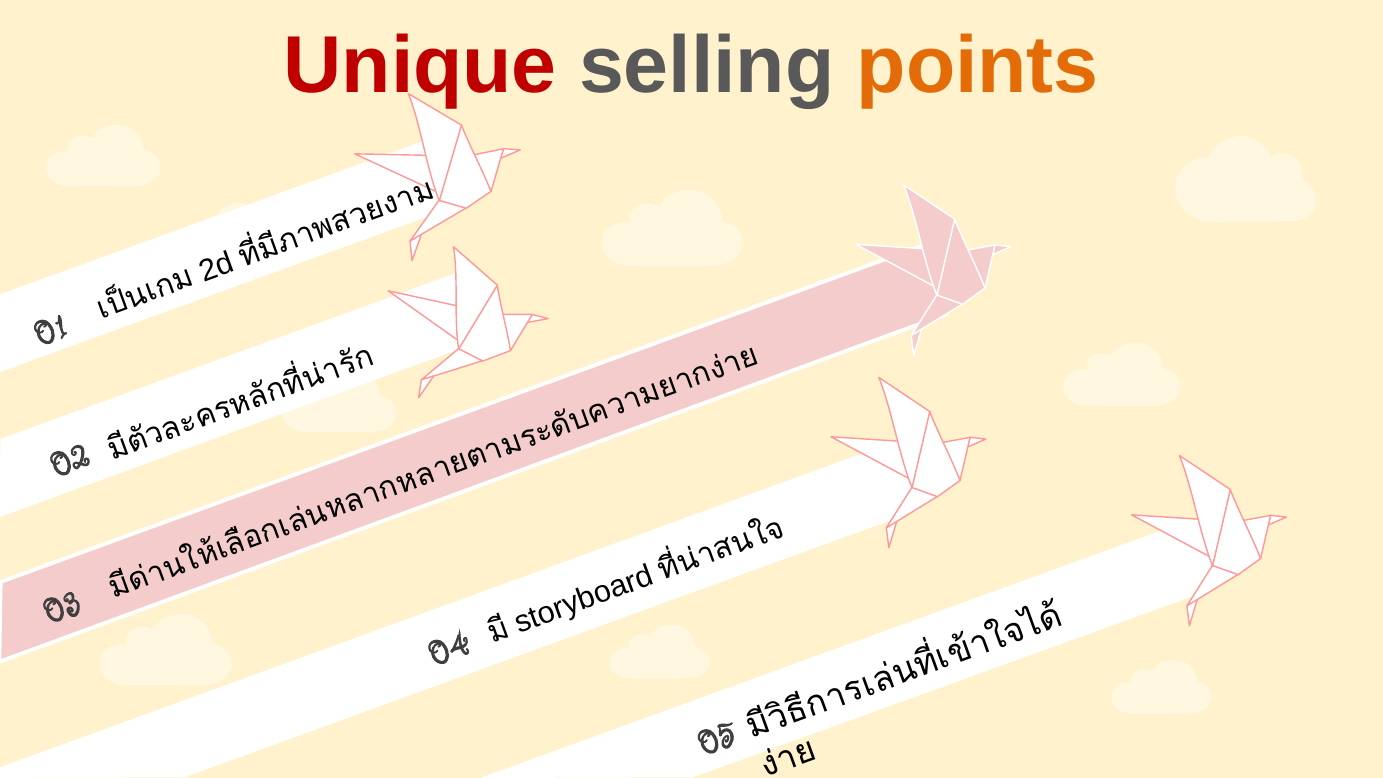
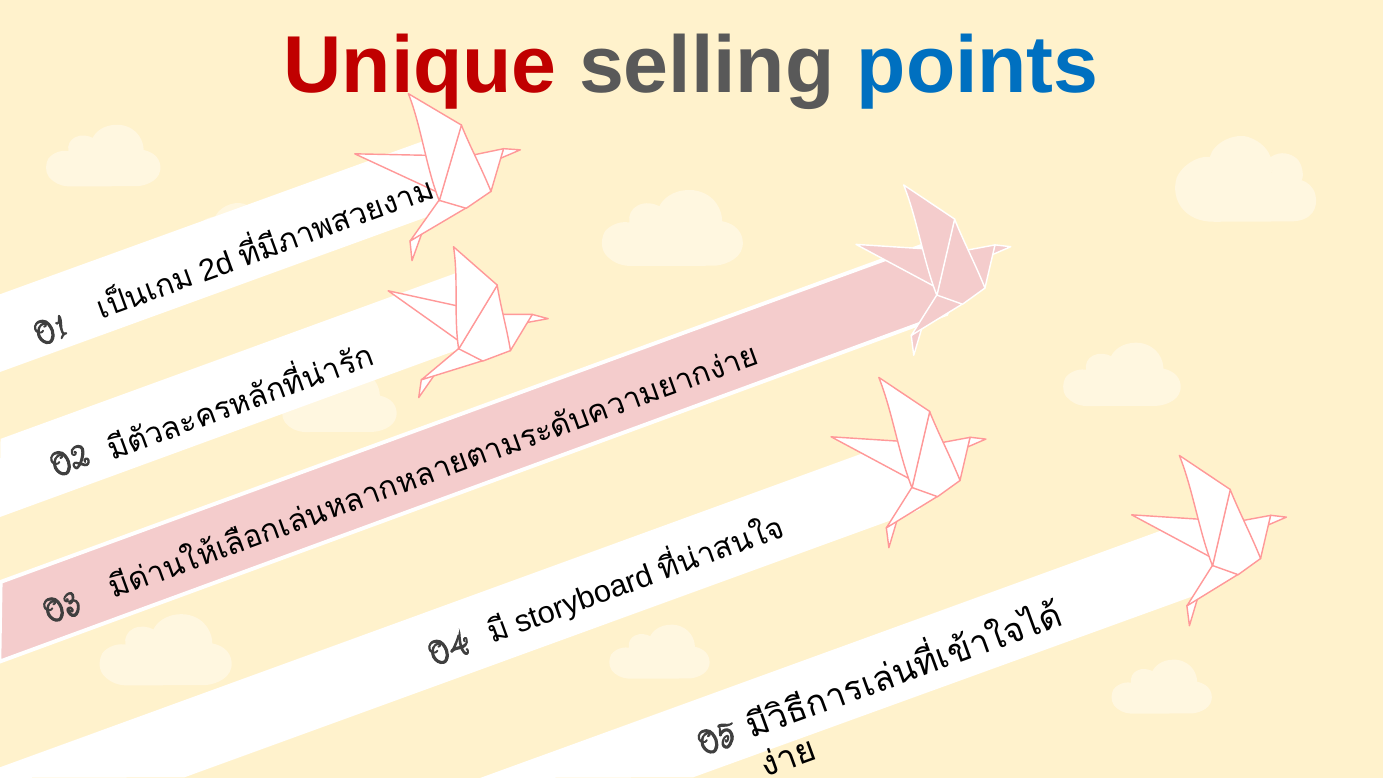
points colour: orange -> blue
